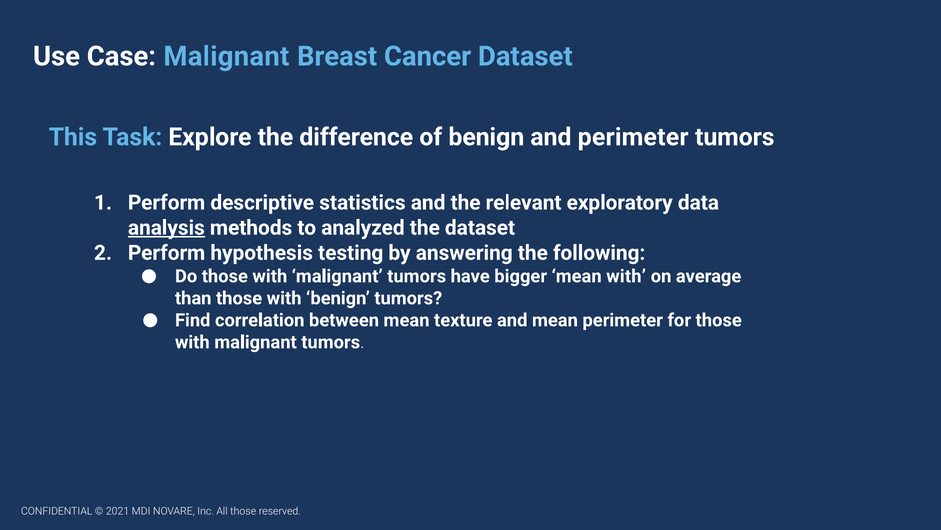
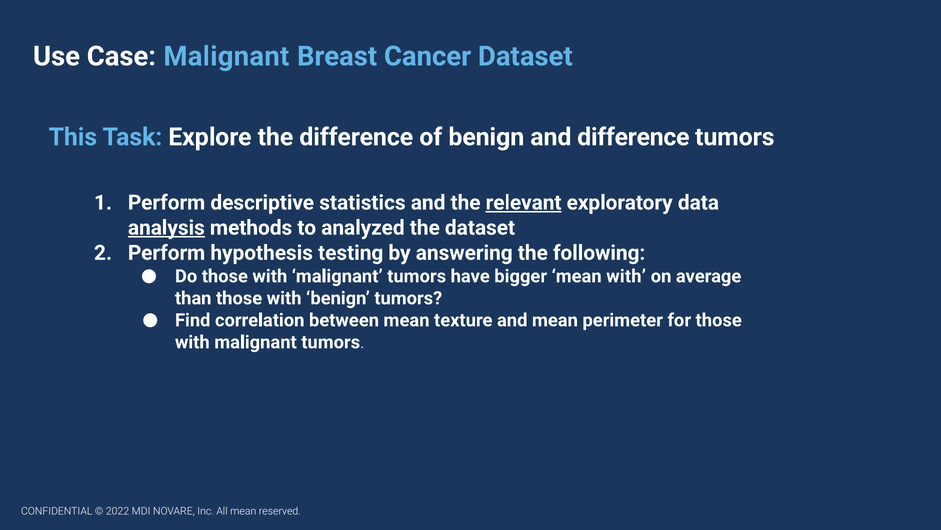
and perimeter: perimeter -> difference
relevant underline: none -> present
2021: 2021 -> 2022
All those: those -> mean
